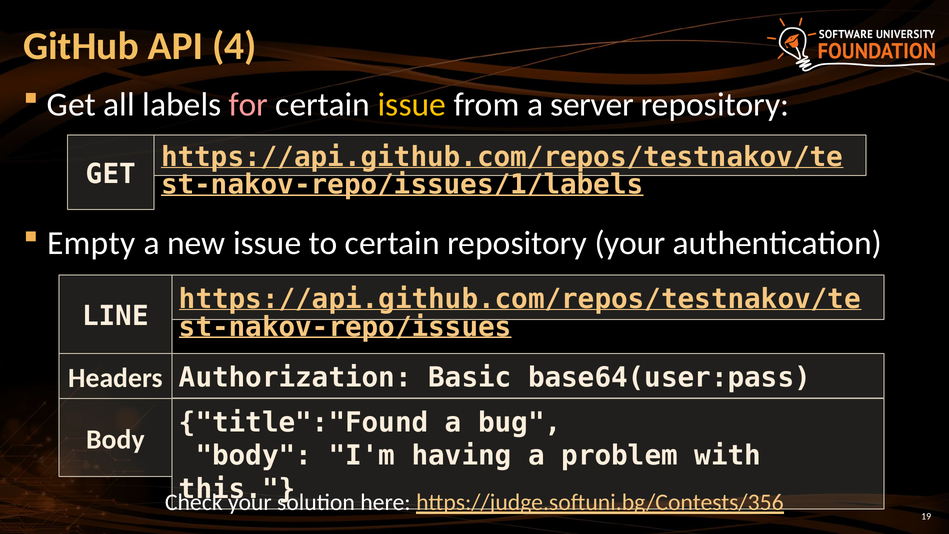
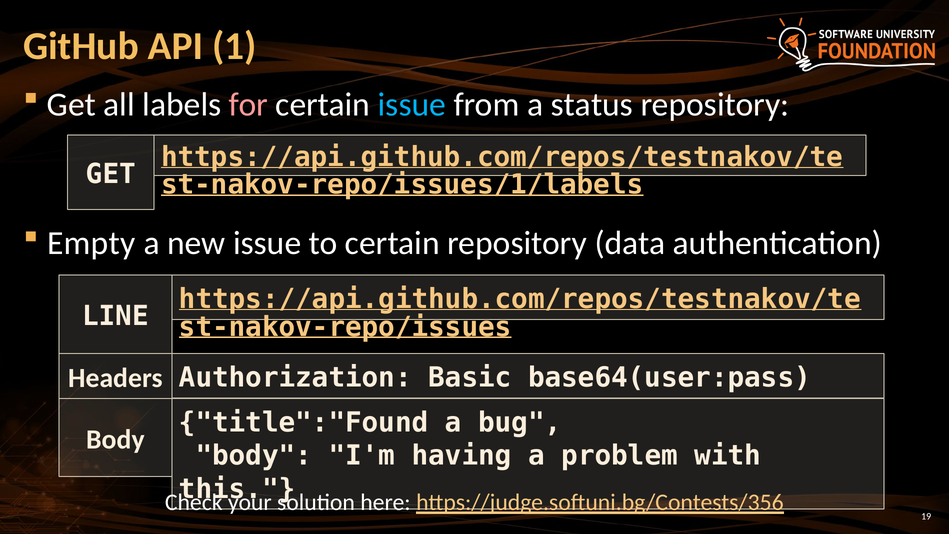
4: 4 -> 1
issue at (412, 104) colour: yellow -> light blue
server: server -> status
repository your: your -> data
